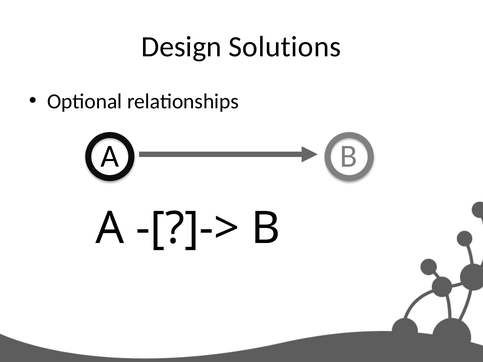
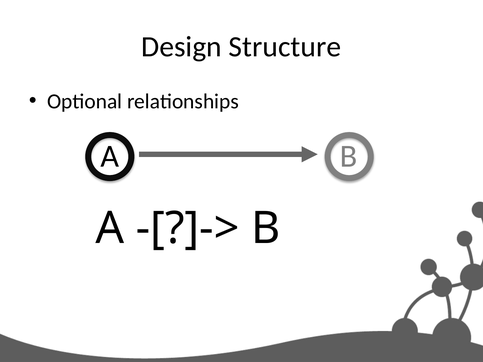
Solutions: Solutions -> Structure
